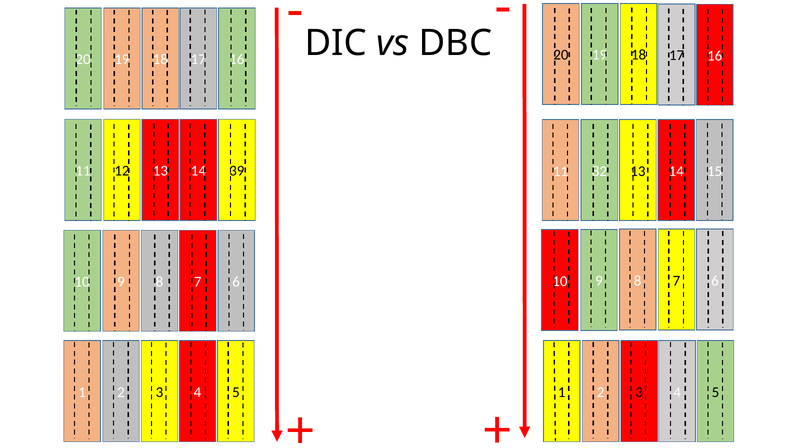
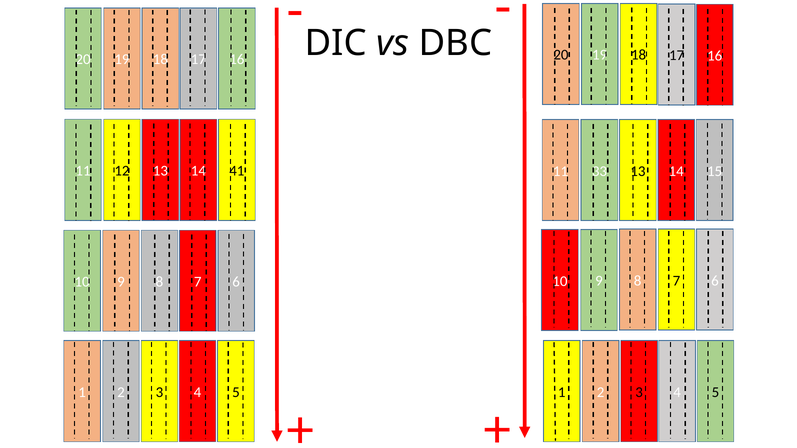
39: 39 -> 41
82: 82 -> 33
